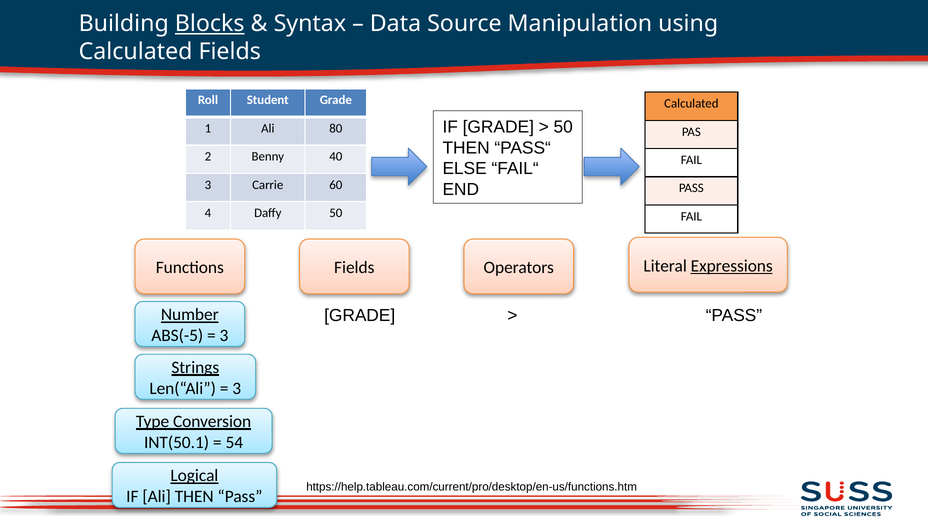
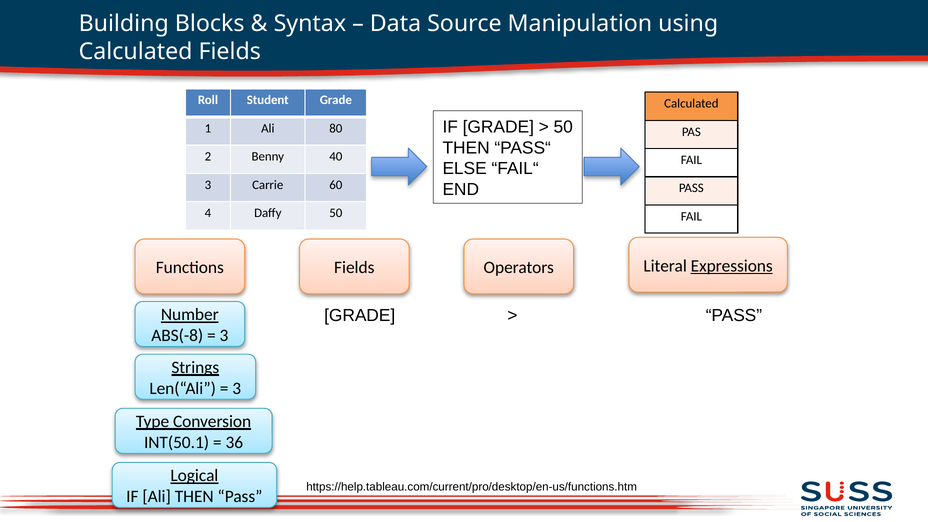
Blocks underline: present -> none
ABS(-5: ABS(-5 -> ABS(-8
54: 54 -> 36
